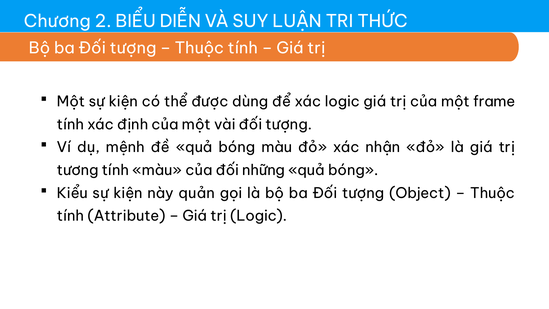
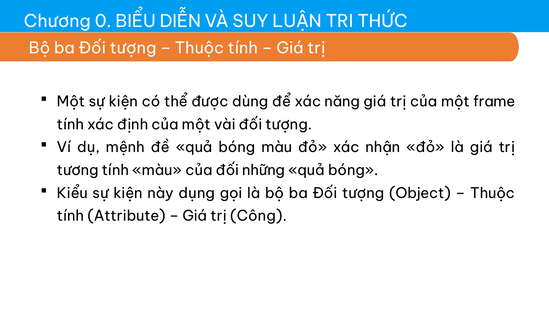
2: 2 -> 0
xác logic: logic -> năng
quản: quản -> dụng
trị Logic: Logic -> Công
